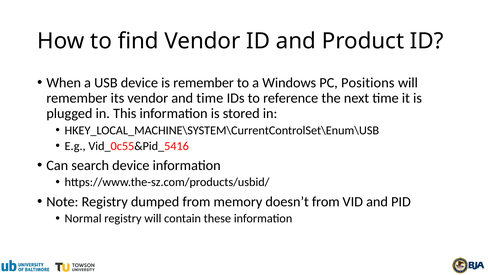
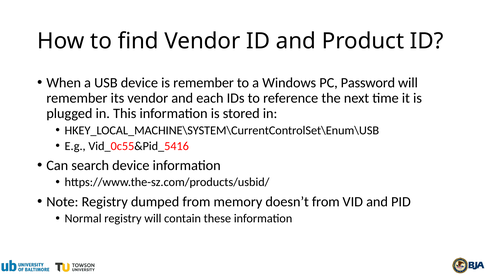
Positions: Positions -> Password
and time: time -> each
